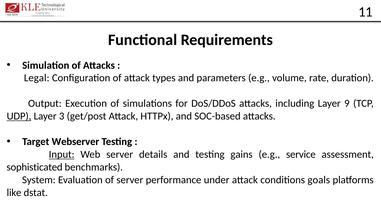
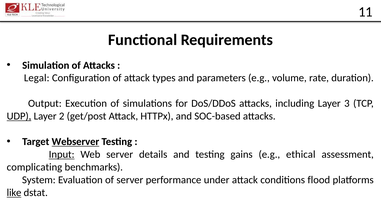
9: 9 -> 3
3: 3 -> 2
Webserver underline: none -> present
service: service -> ethical
sophisticated: sophisticated -> complicating
goals: goals -> flood
like underline: none -> present
